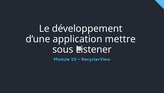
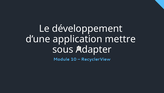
Listener: Listener -> Adapter
